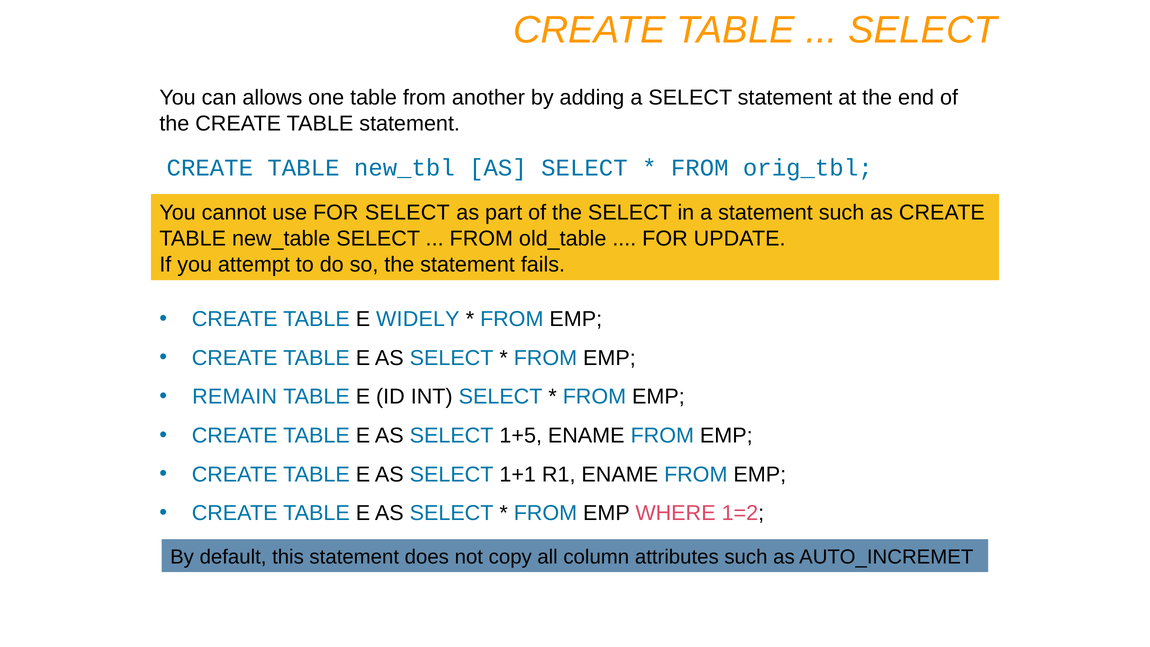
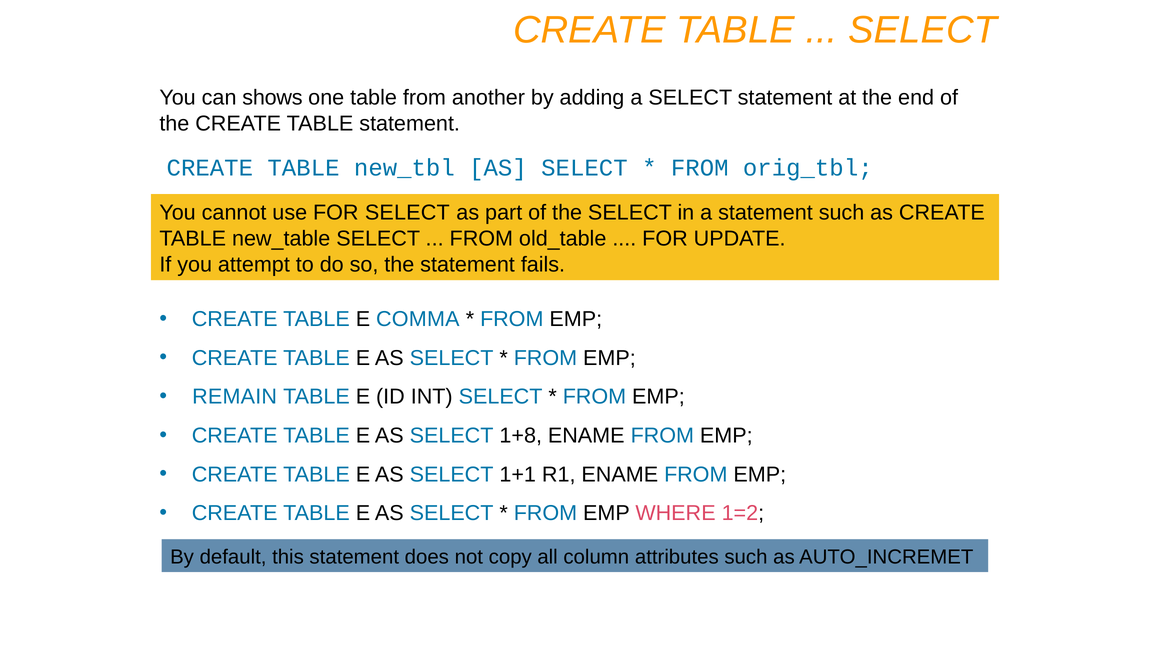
allows: allows -> shows
WIDELY: WIDELY -> COMMA
1+5: 1+5 -> 1+8
